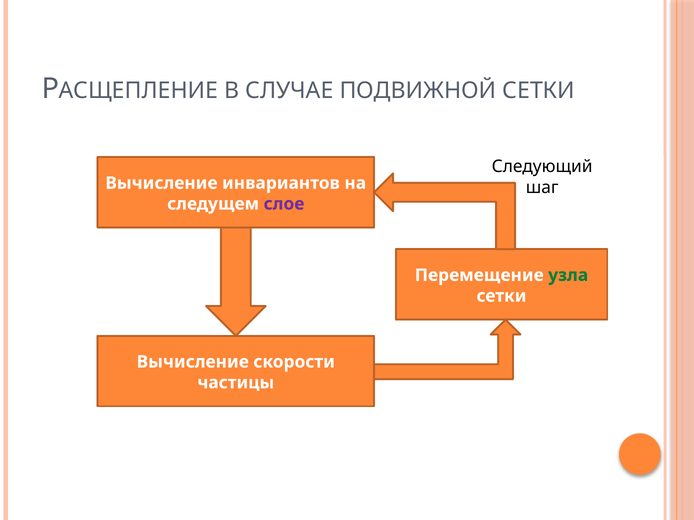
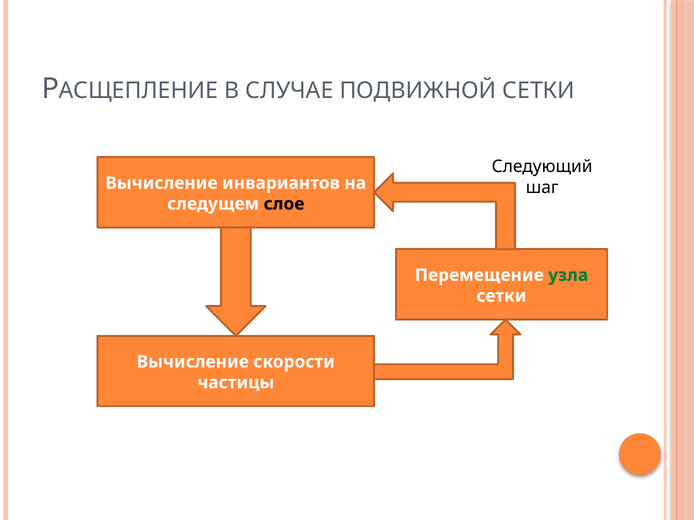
слое colour: purple -> black
